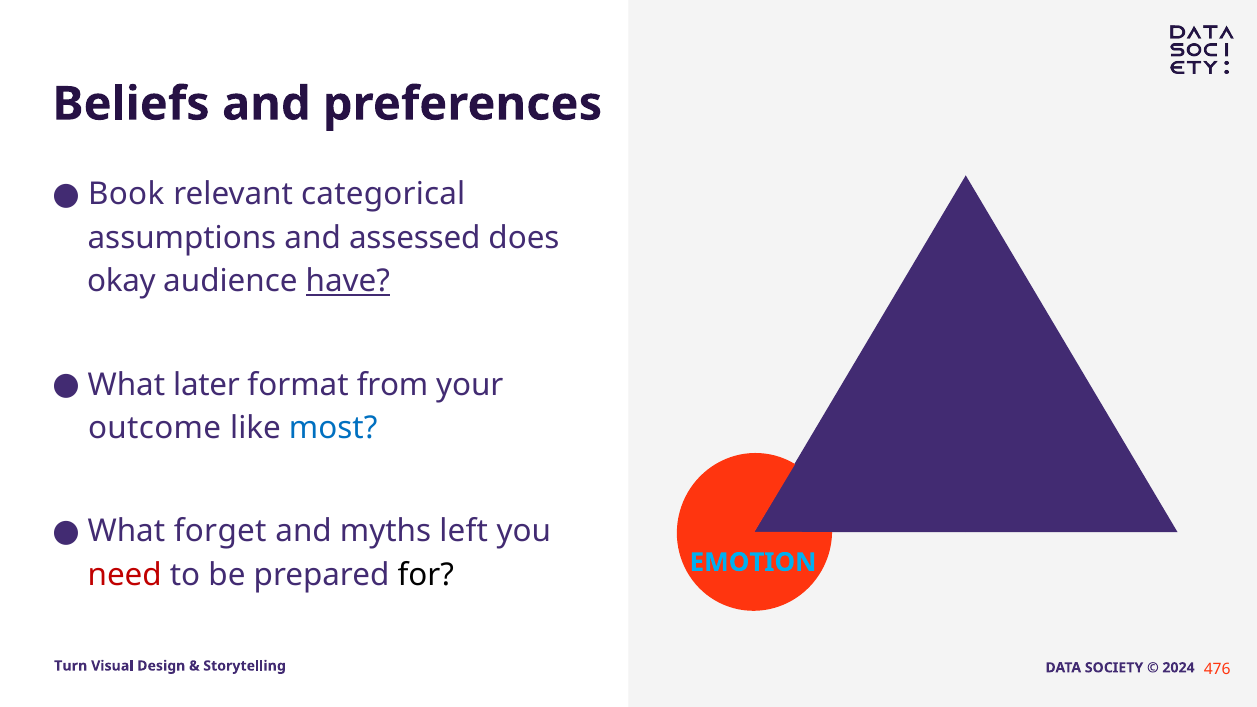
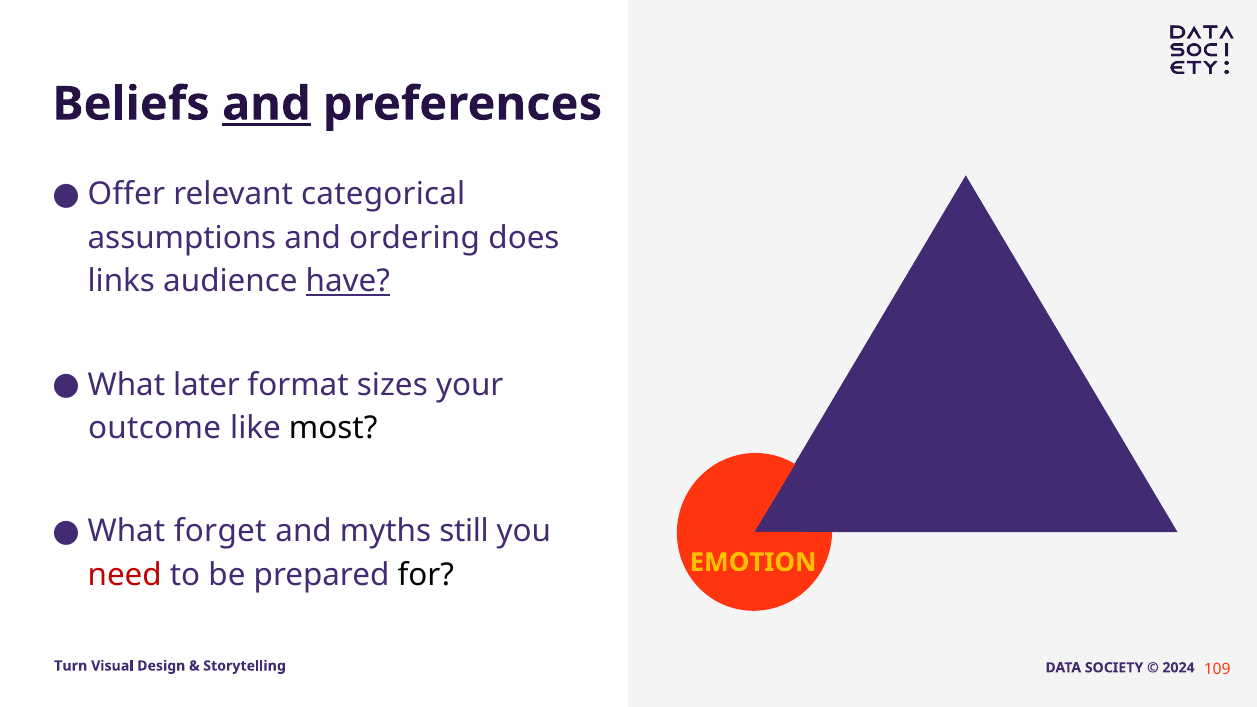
and at (266, 104) underline: none -> present
Book: Book -> Offer
assessed: assessed -> ordering
okay: okay -> links
from: from -> sizes
most colour: blue -> black
left: left -> still
EMOTION colour: light blue -> yellow
476: 476 -> 109
